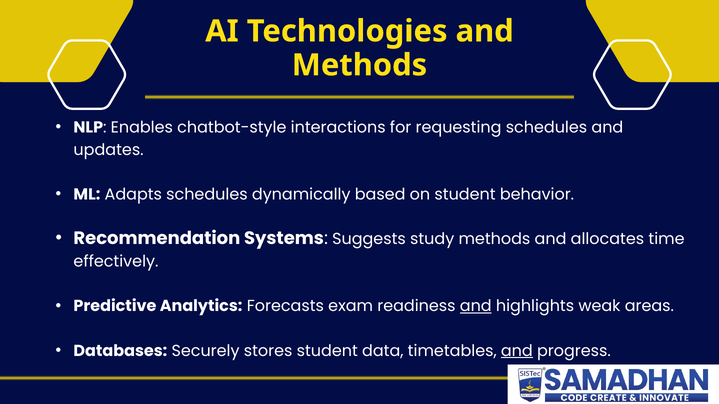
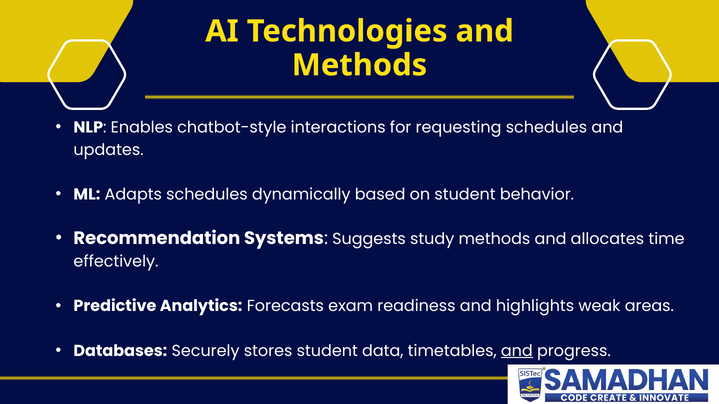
and at (476, 307) underline: present -> none
